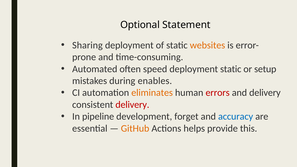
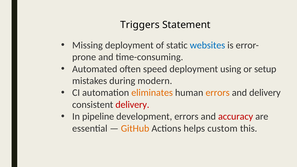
Optional: Optional -> Triggers
Sharing: Sharing -> Missing
websites colour: orange -> blue
deployment static: static -> using
enables: enables -> modern
errors at (218, 93) colour: red -> orange
development forget: forget -> errors
accuracy colour: blue -> red
provide: provide -> custom
